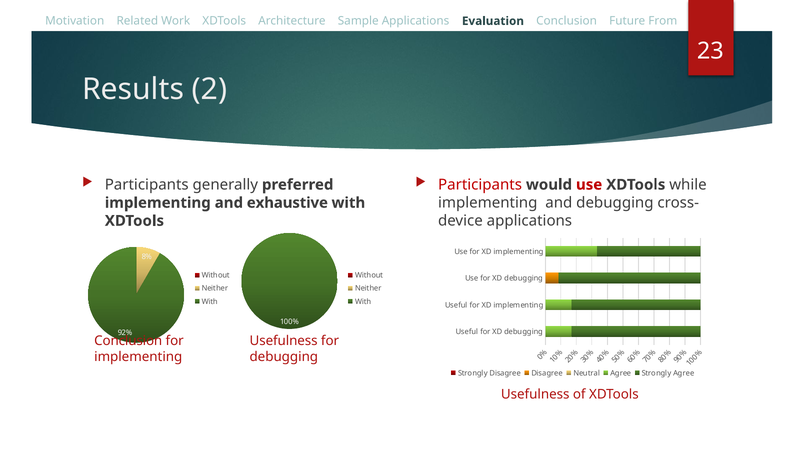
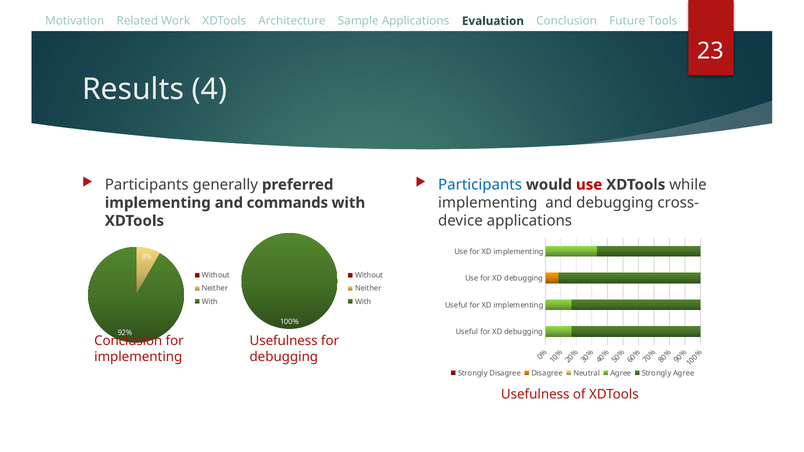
From: From -> Tools
Results 2: 2 -> 4
Participants at (480, 185) colour: red -> blue
exhaustive: exhaustive -> commands
